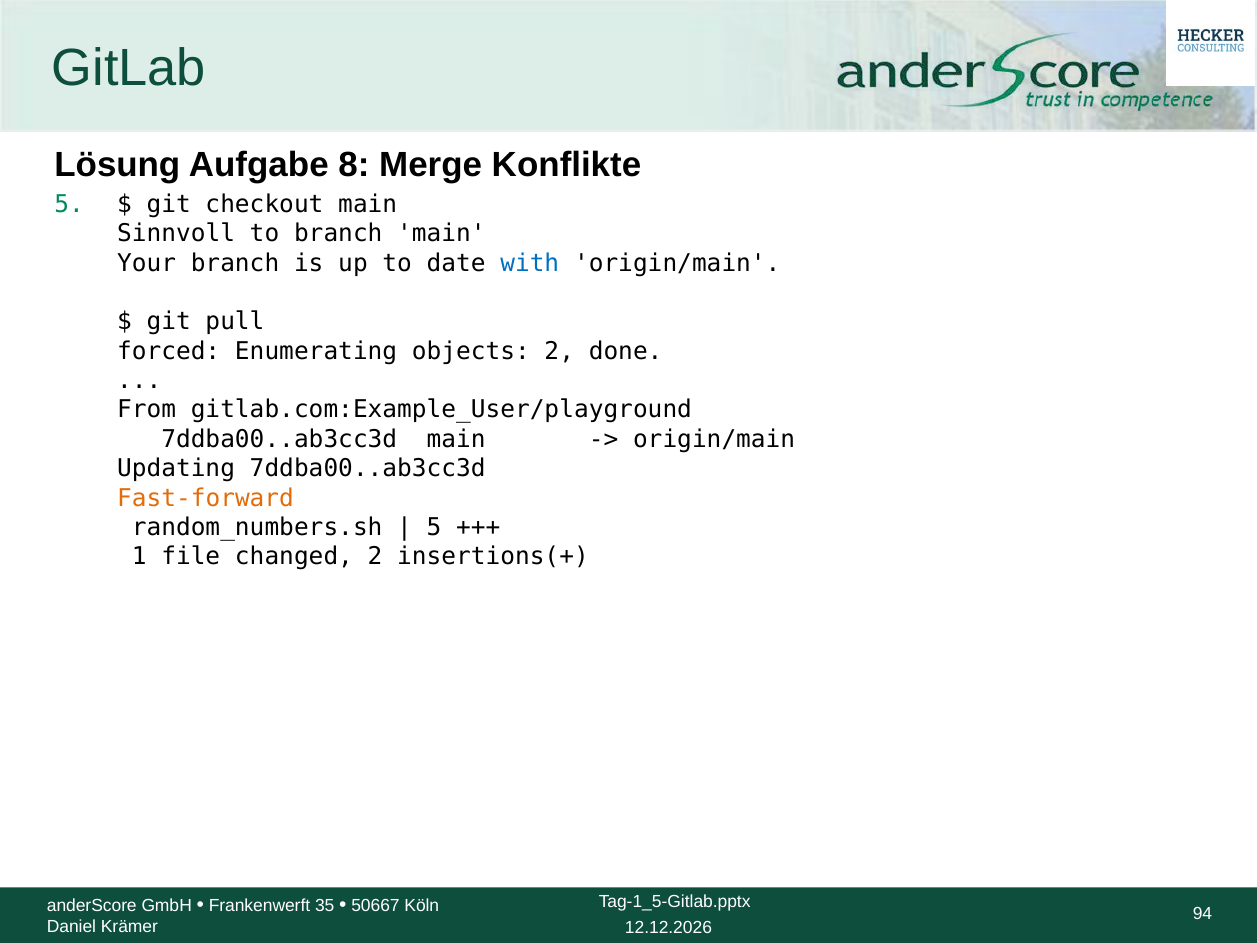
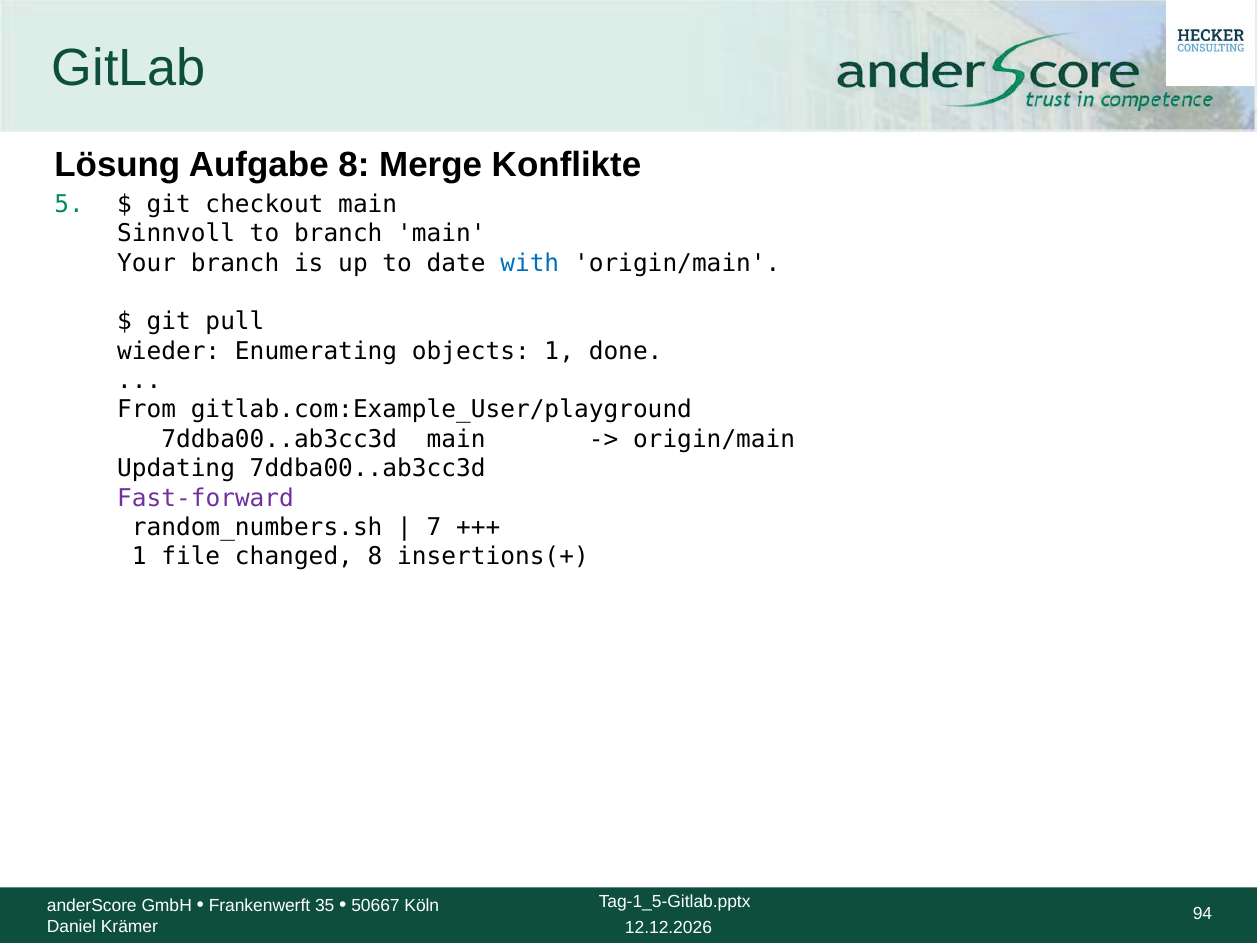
forced: forced -> wieder
objects 2: 2 -> 1
Fast-forward colour: orange -> purple
5 at (434, 527): 5 -> 7
changed 2: 2 -> 8
